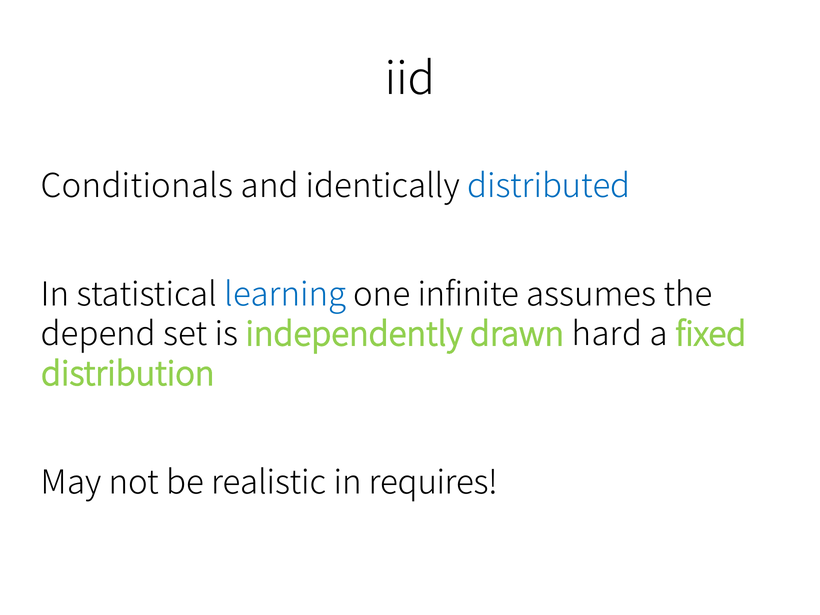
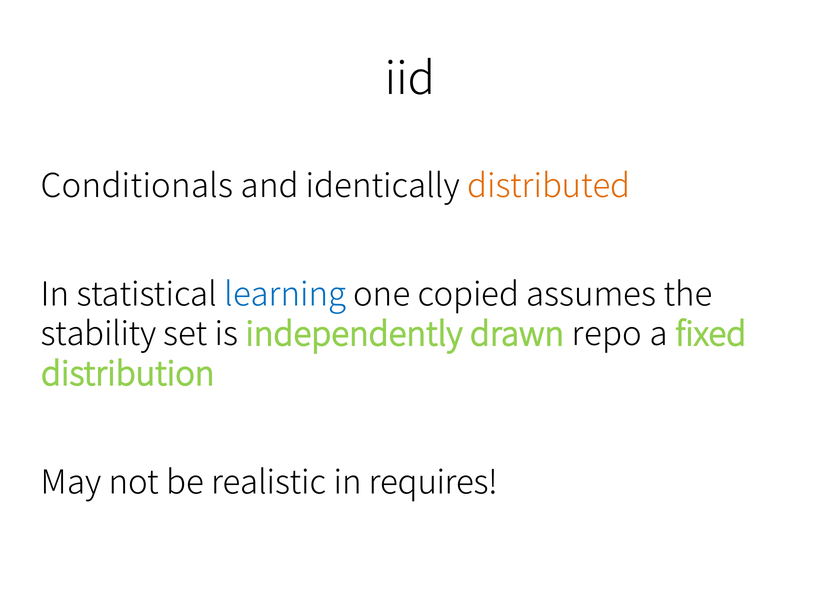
distributed colour: blue -> orange
infinite: infinite -> copied
depend: depend -> stability
hard: hard -> repo
